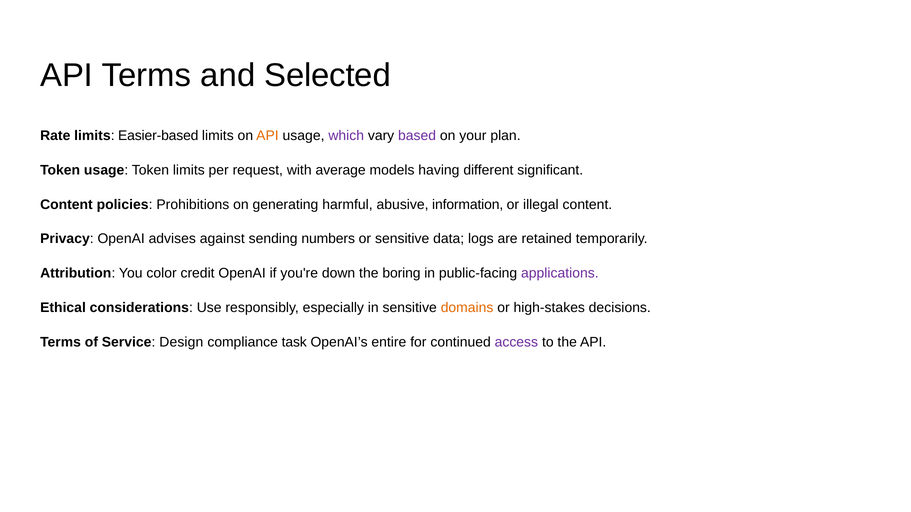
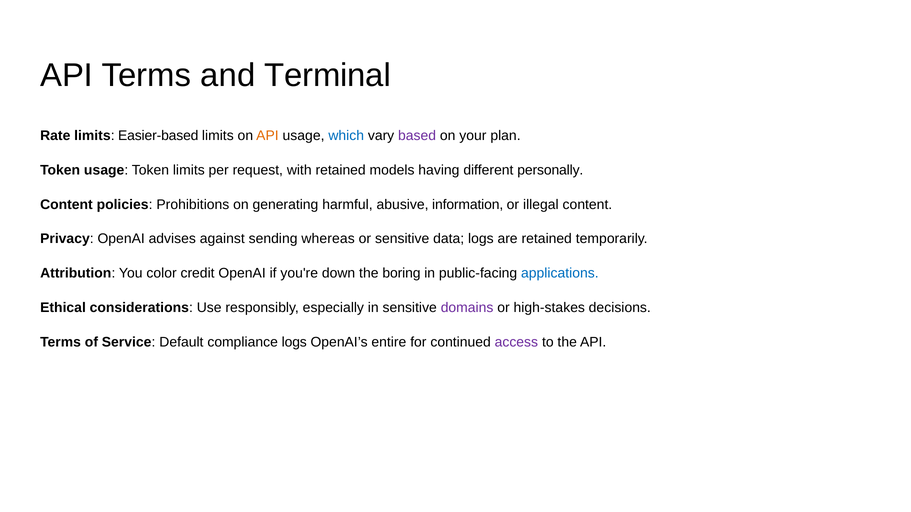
Selected: Selected -> Terminal
which colour: purple -> blue
with average: average -> retained
significant: significant -> personally
numbers: numbers -> whereas
applications colour: purple -> blue
domains colour: orange -> purple
Design: Design -> Default
compliance task: task -> logs
